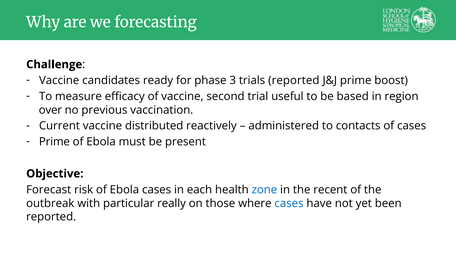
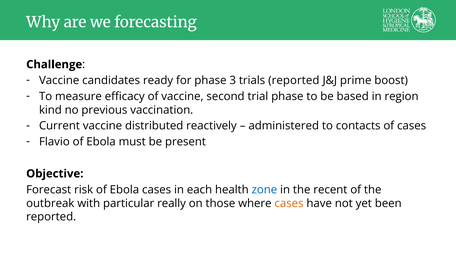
trial useful: useful -> phase
over: over -> kind
Prime at (54, 142): Prime -> Flavio
cases at (289, 204) colour: blue -> orange
